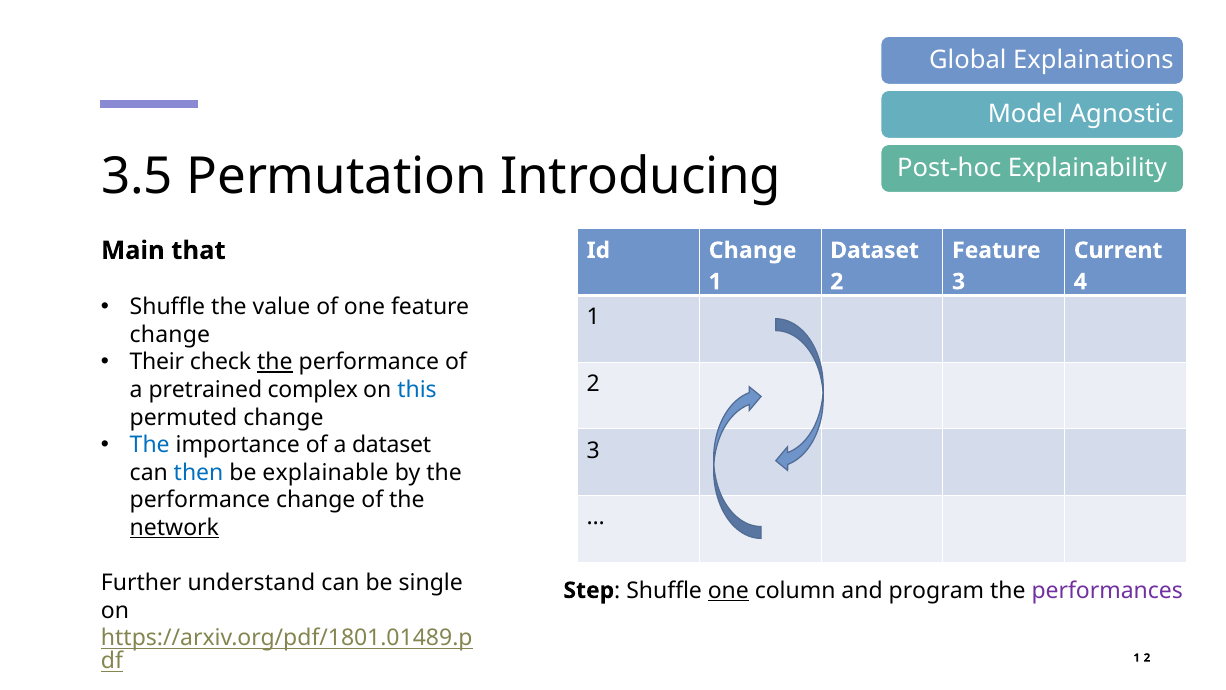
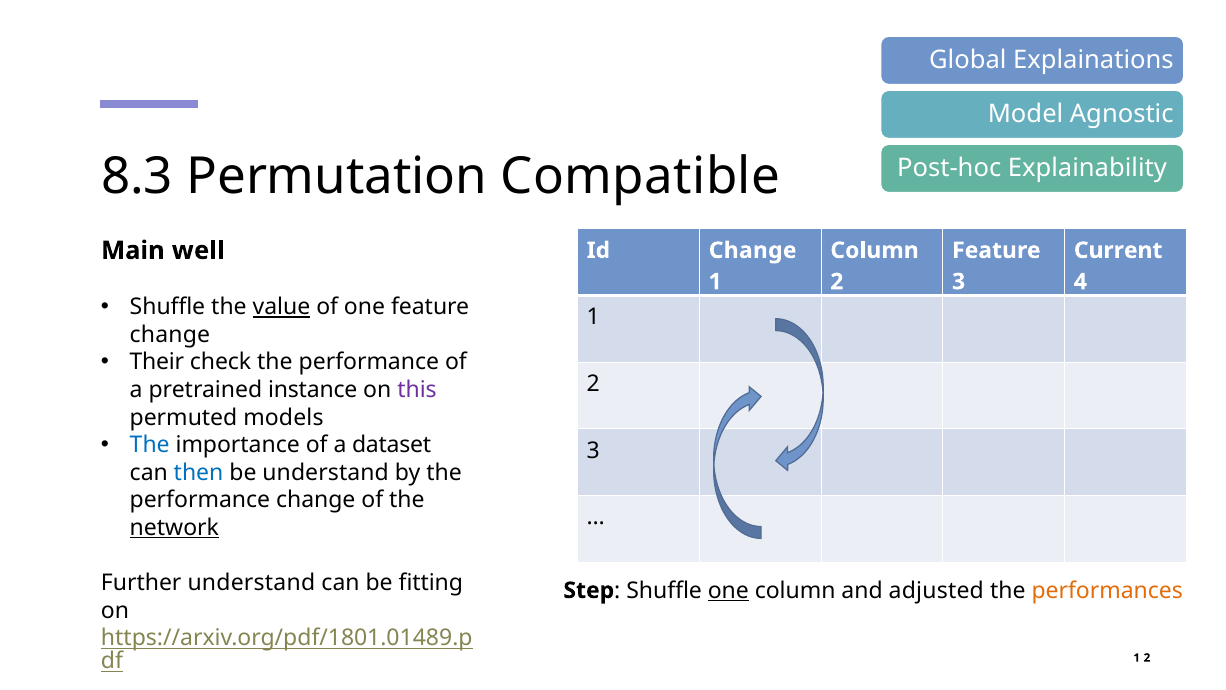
3.5: 3.5 -> 8.3
Introducing: Introducing -> Compatible
that: that -> well
Dataset at (875, 250): Dataset -> Column
value underline: none -> present
the at (275, 362) underline: present -> none
complex: complex -> instance
this colour: blue -> purple
permuted change: change -> models
be explainable: explainable -> understand
single: single -> fitting
program: program -> adjusted
performances colour: purple -> orange
